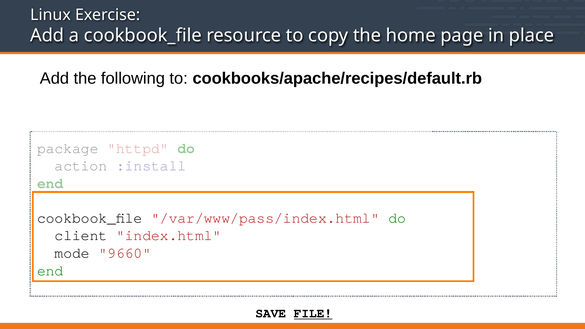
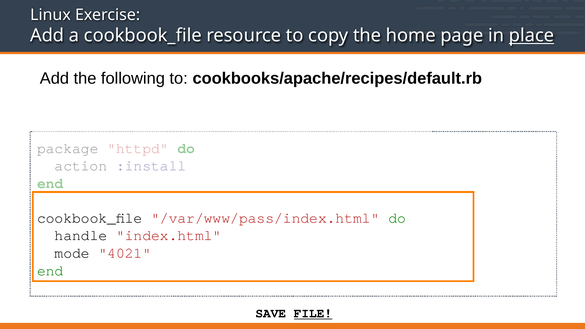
place underline: none -> present
client: client -> handle
9660: 9660 -> 4021
